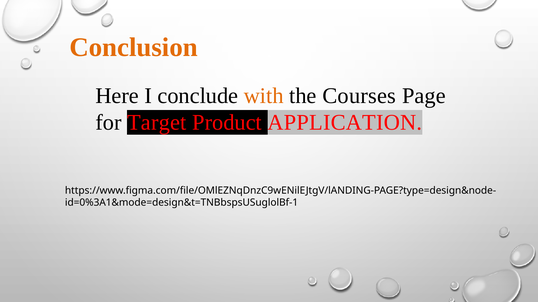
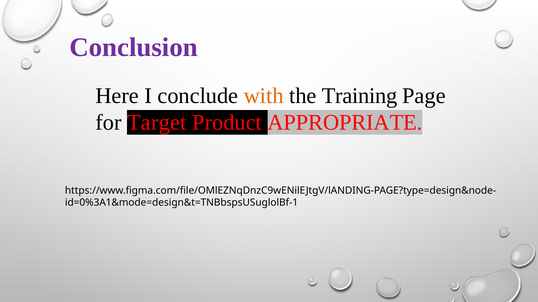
Conclusion colour: orange -> purple
Courses: Courses -> Training
APPLICATION: APPLICATION -> APPROPRIATE
